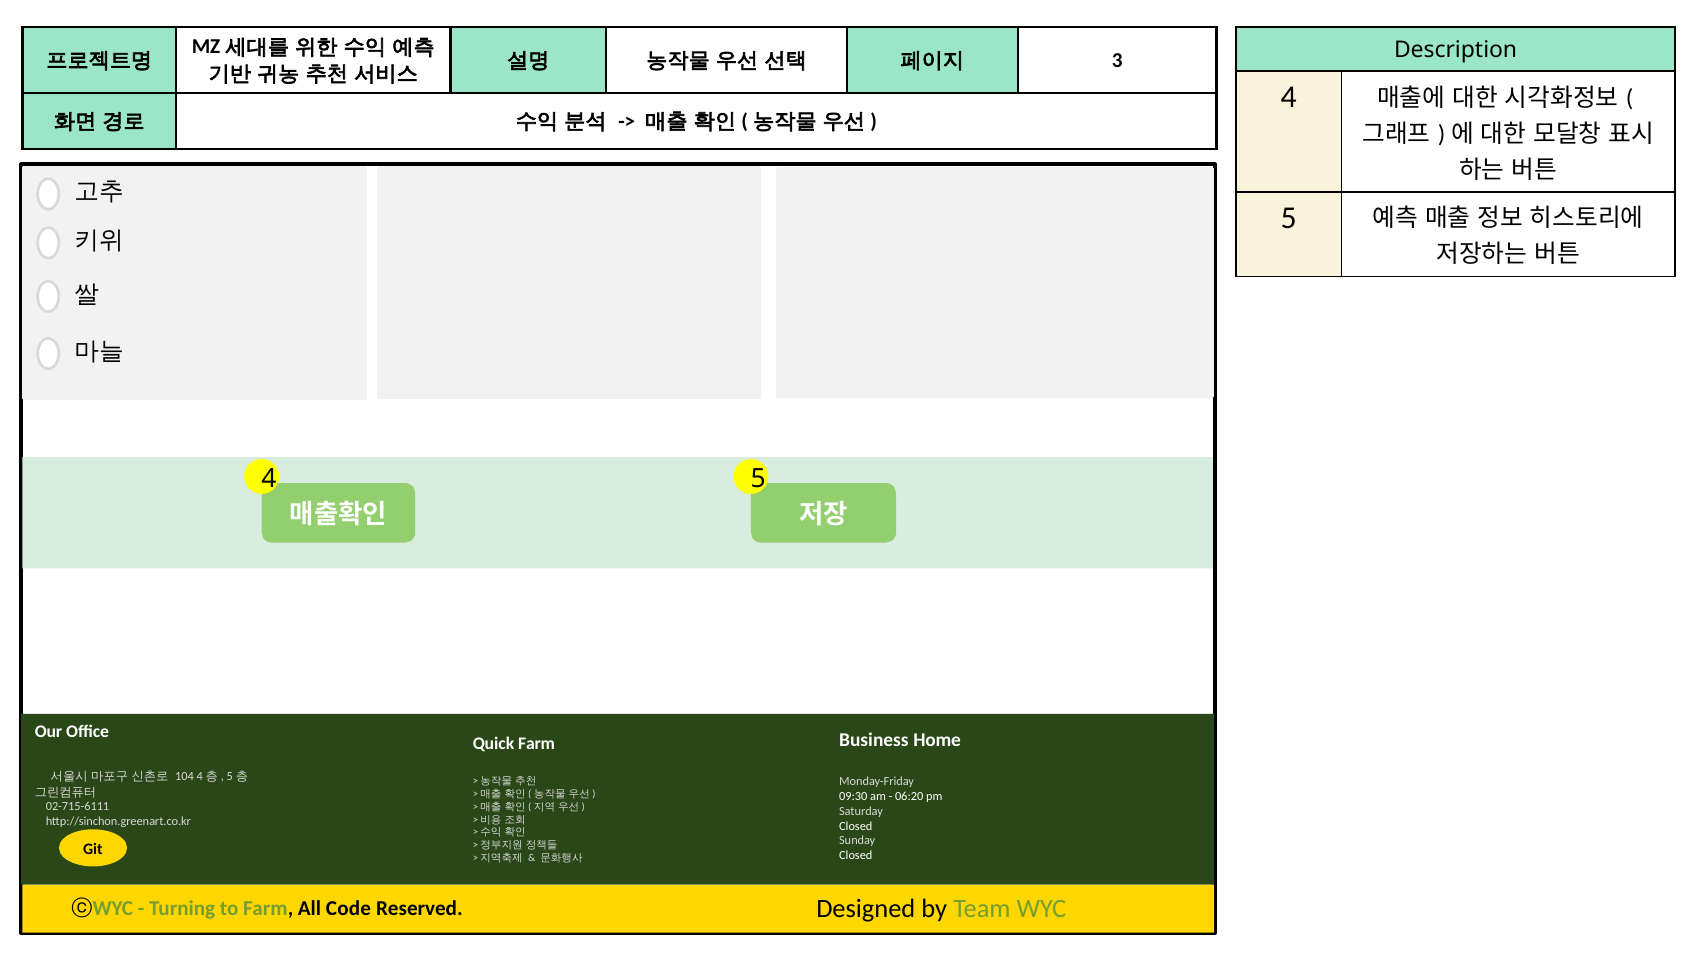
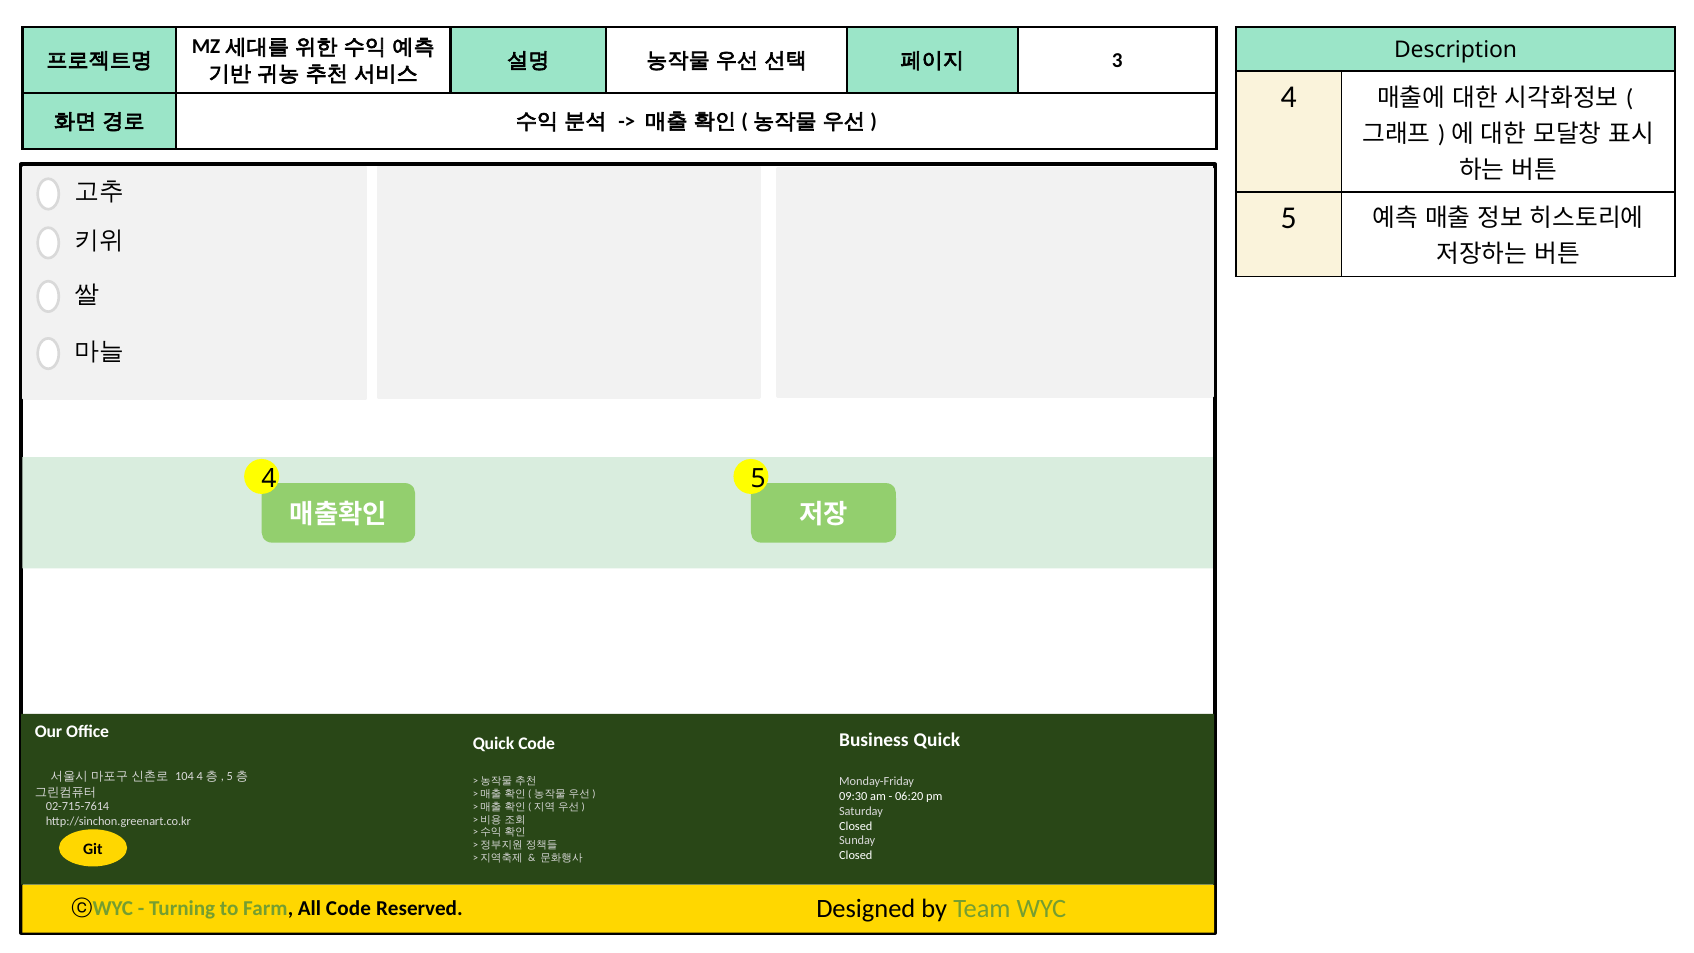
Business Home: Home -> Quick
Quick Farm: Farm -> Code
02-715-6111: 02-715-6111 -> 02-715-7614
